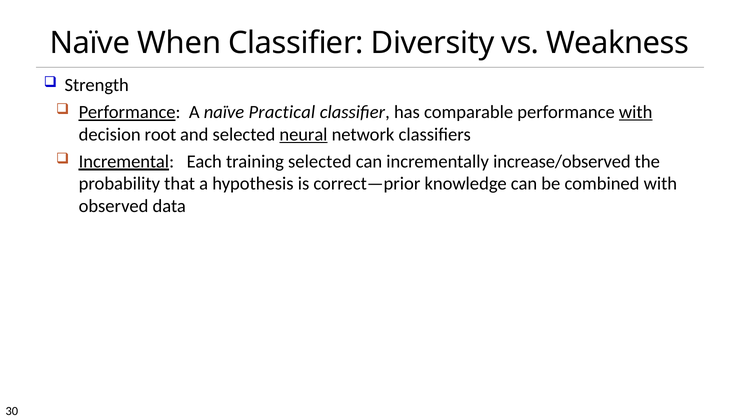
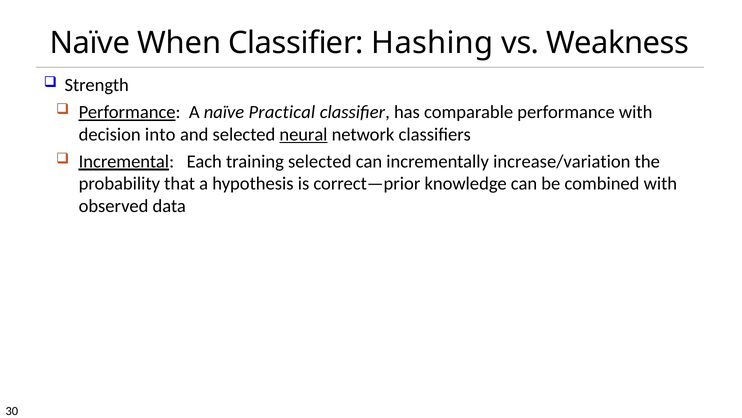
Diversity: Diversity -> Hashing
with at (636, 112) underline: present -> none
root: root -> into
increase/observed: increase/observed -> increase/variation
